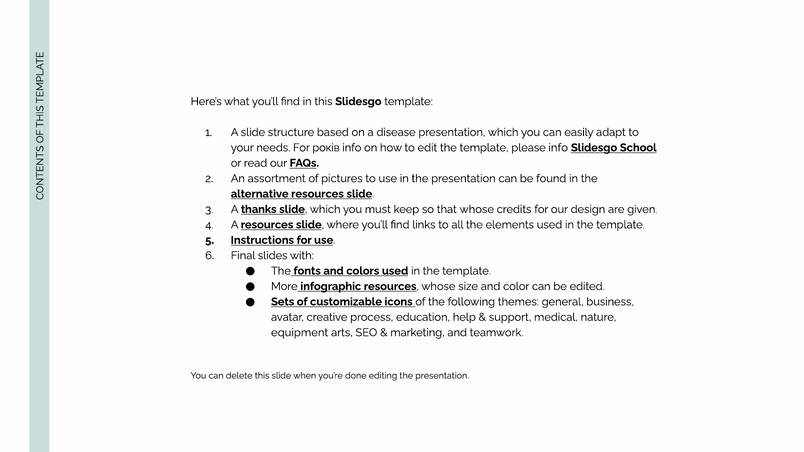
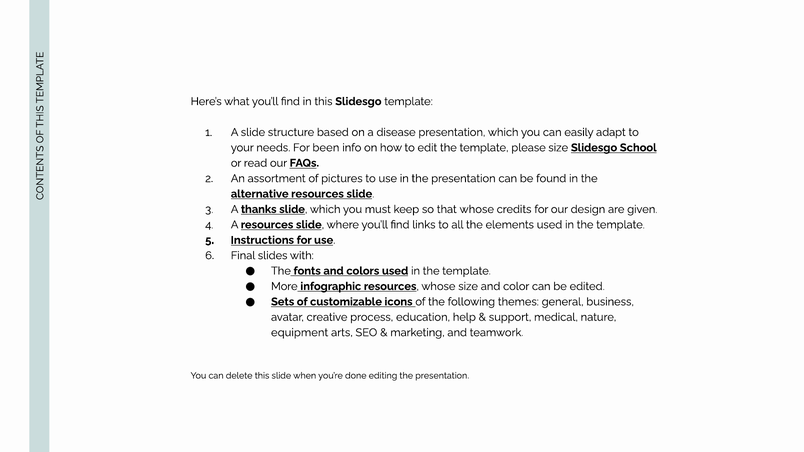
років: років -> been
please info: info -> size
